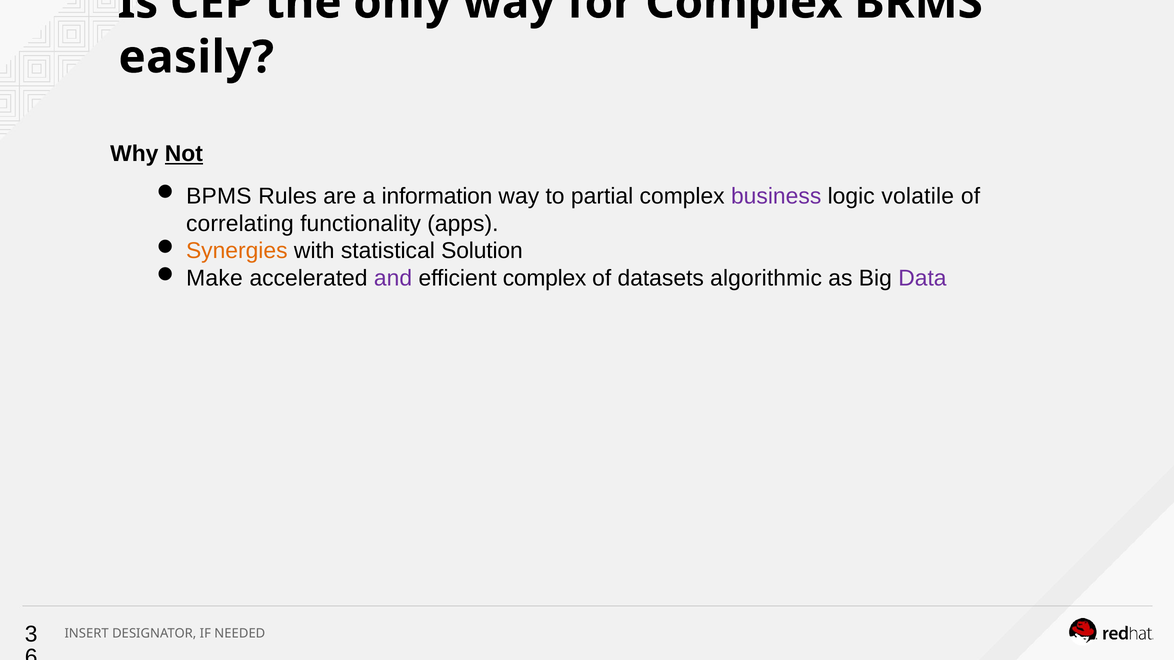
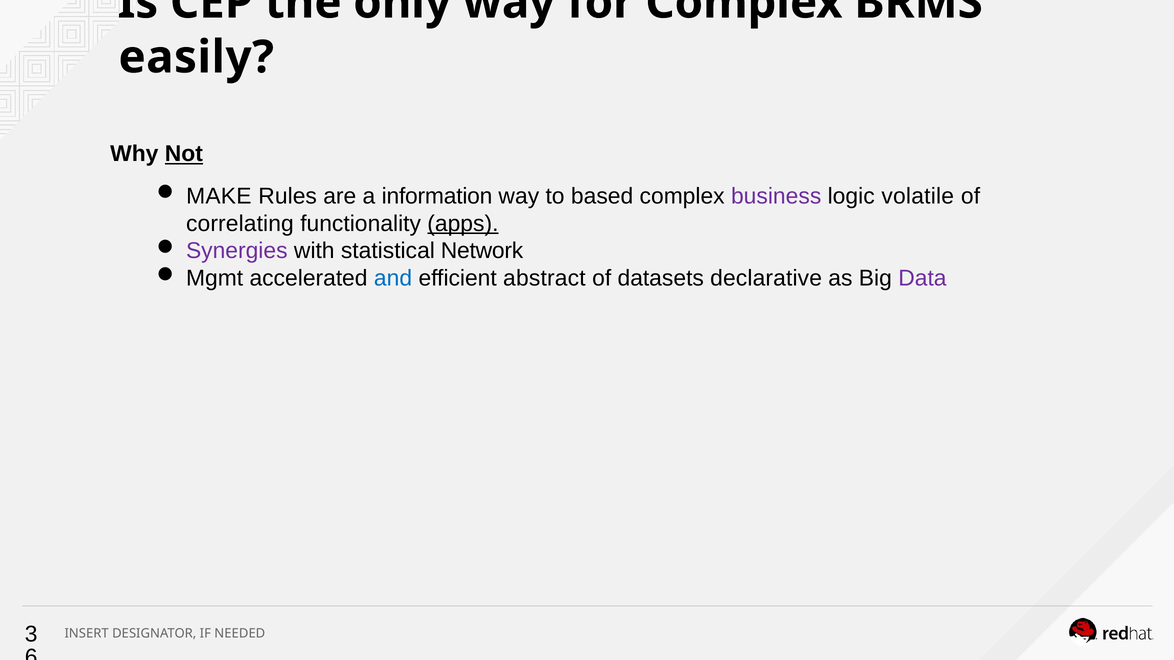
BPMS: BPMS -> MAKE
partial: partial -> based
apps underline: none -> present
Synergies colour: orange -> purple
Solution: Solution -> Network
Make: Make -> Mgmt
and colour: purple -> blue
efficient complex: complex -> abstract
algorithmic: algorithmic -> declarative
